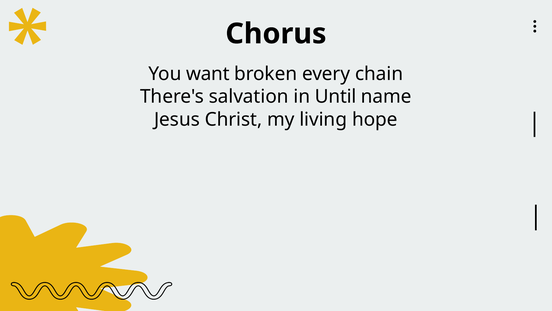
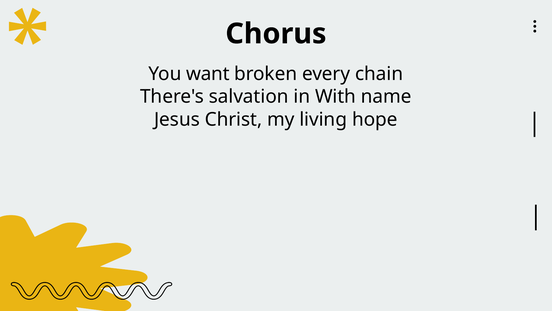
Until: Until -> With
